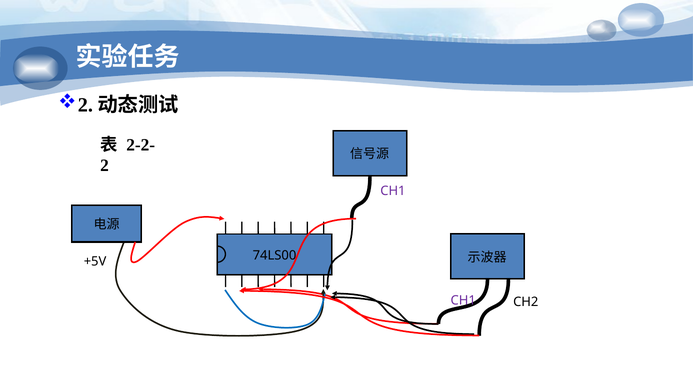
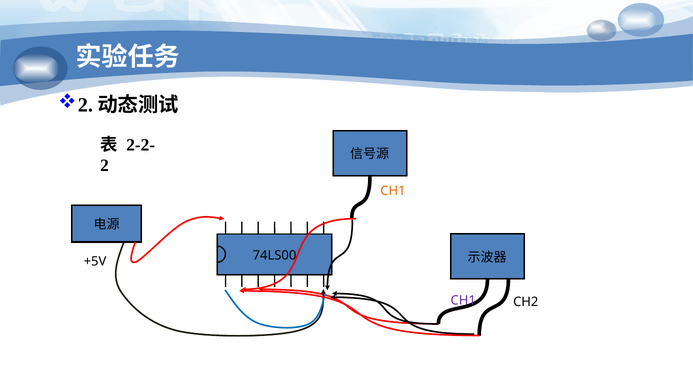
CH1 at (393, 191) colour: purple -> orange
